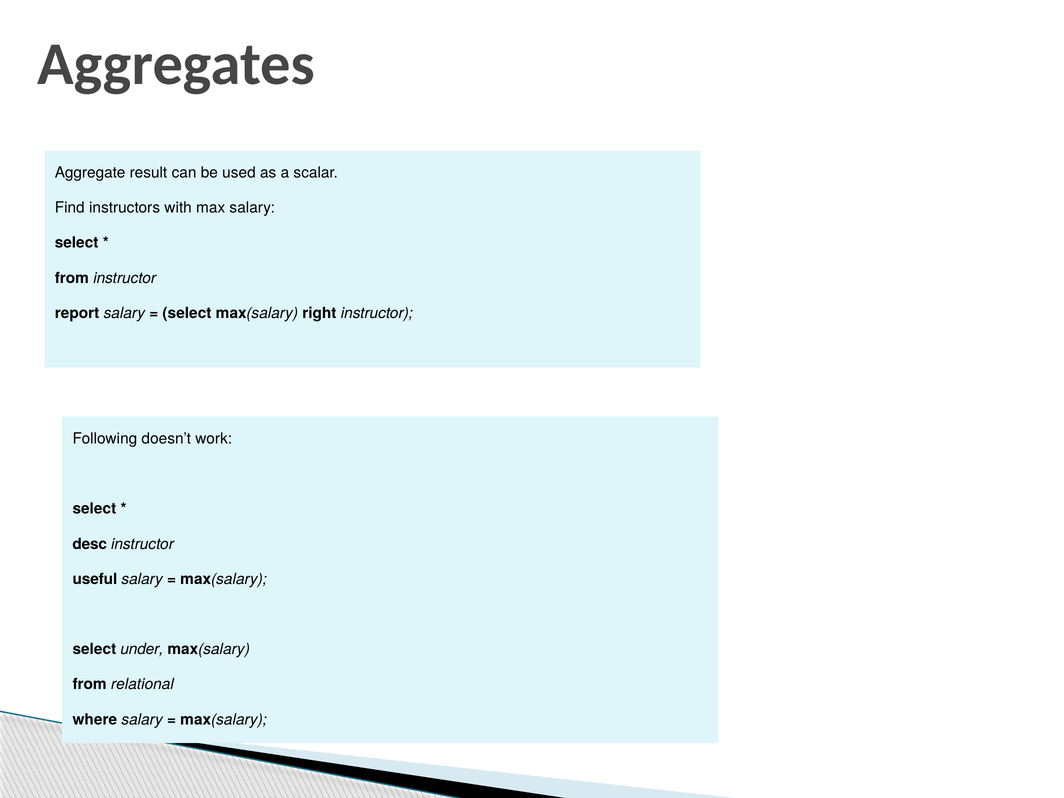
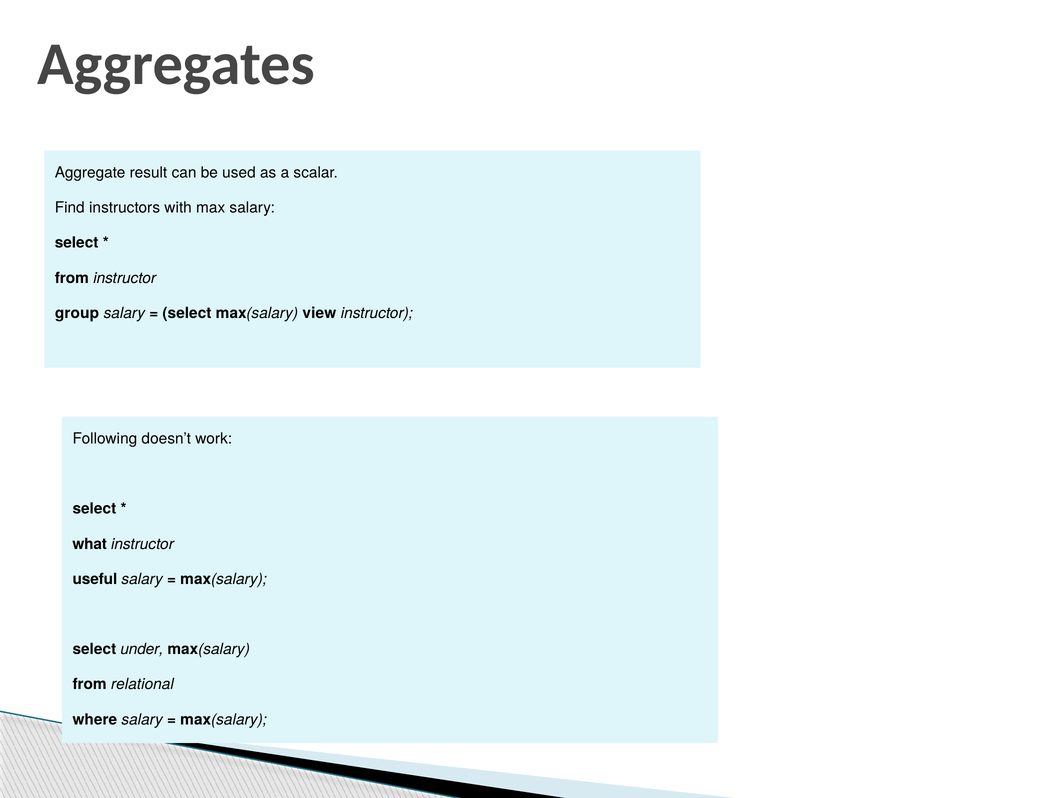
report: report -> group
right: right -> view
desc: desc -> what
